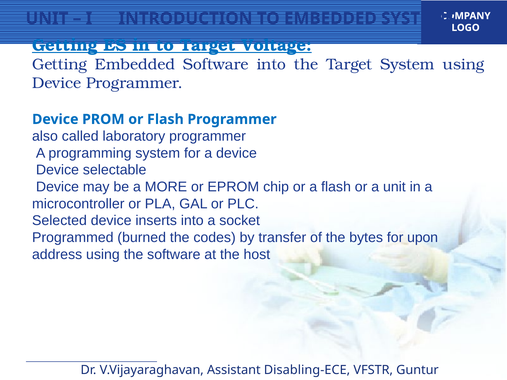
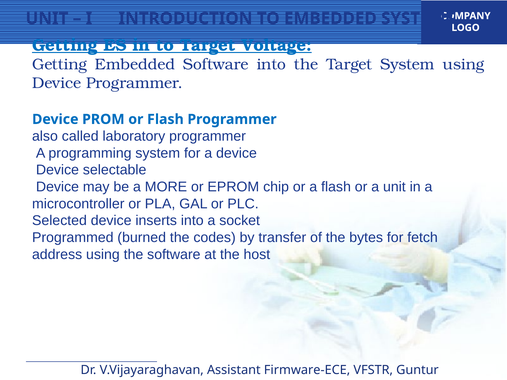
upon: upon -> fetch
Disabling-ECE: Disabling-ECE -> Firmware-ECE
